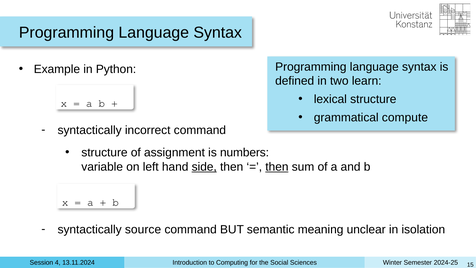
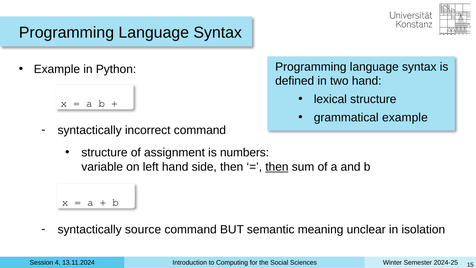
two learn: learn -> hand
grammatical compute: compute -> example
side underline: present -> none
